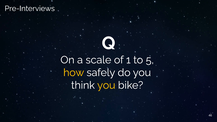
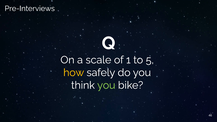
you at (106, 85) colour: yellow -> light green
